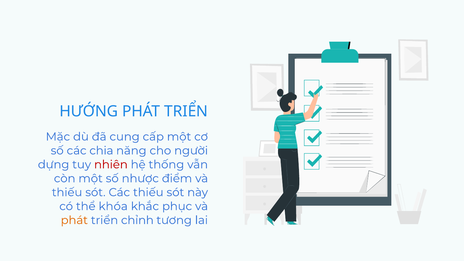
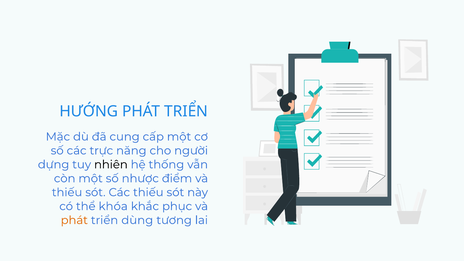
chia: chia -> trực
nhiên colour: red -> black
chỉnh: chỉnh -> dùng
